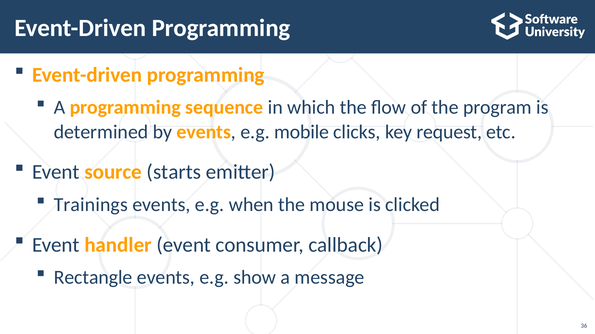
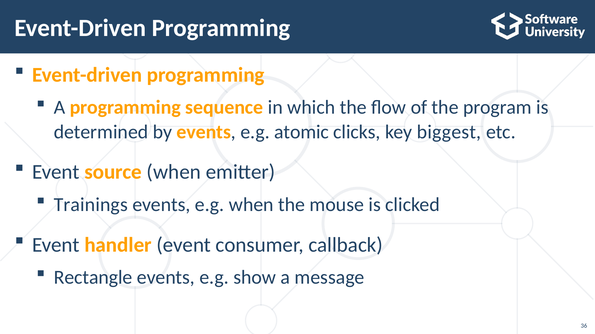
mobile: mobile -> atomic
request: request -> biggest
source starts: starts -> when
